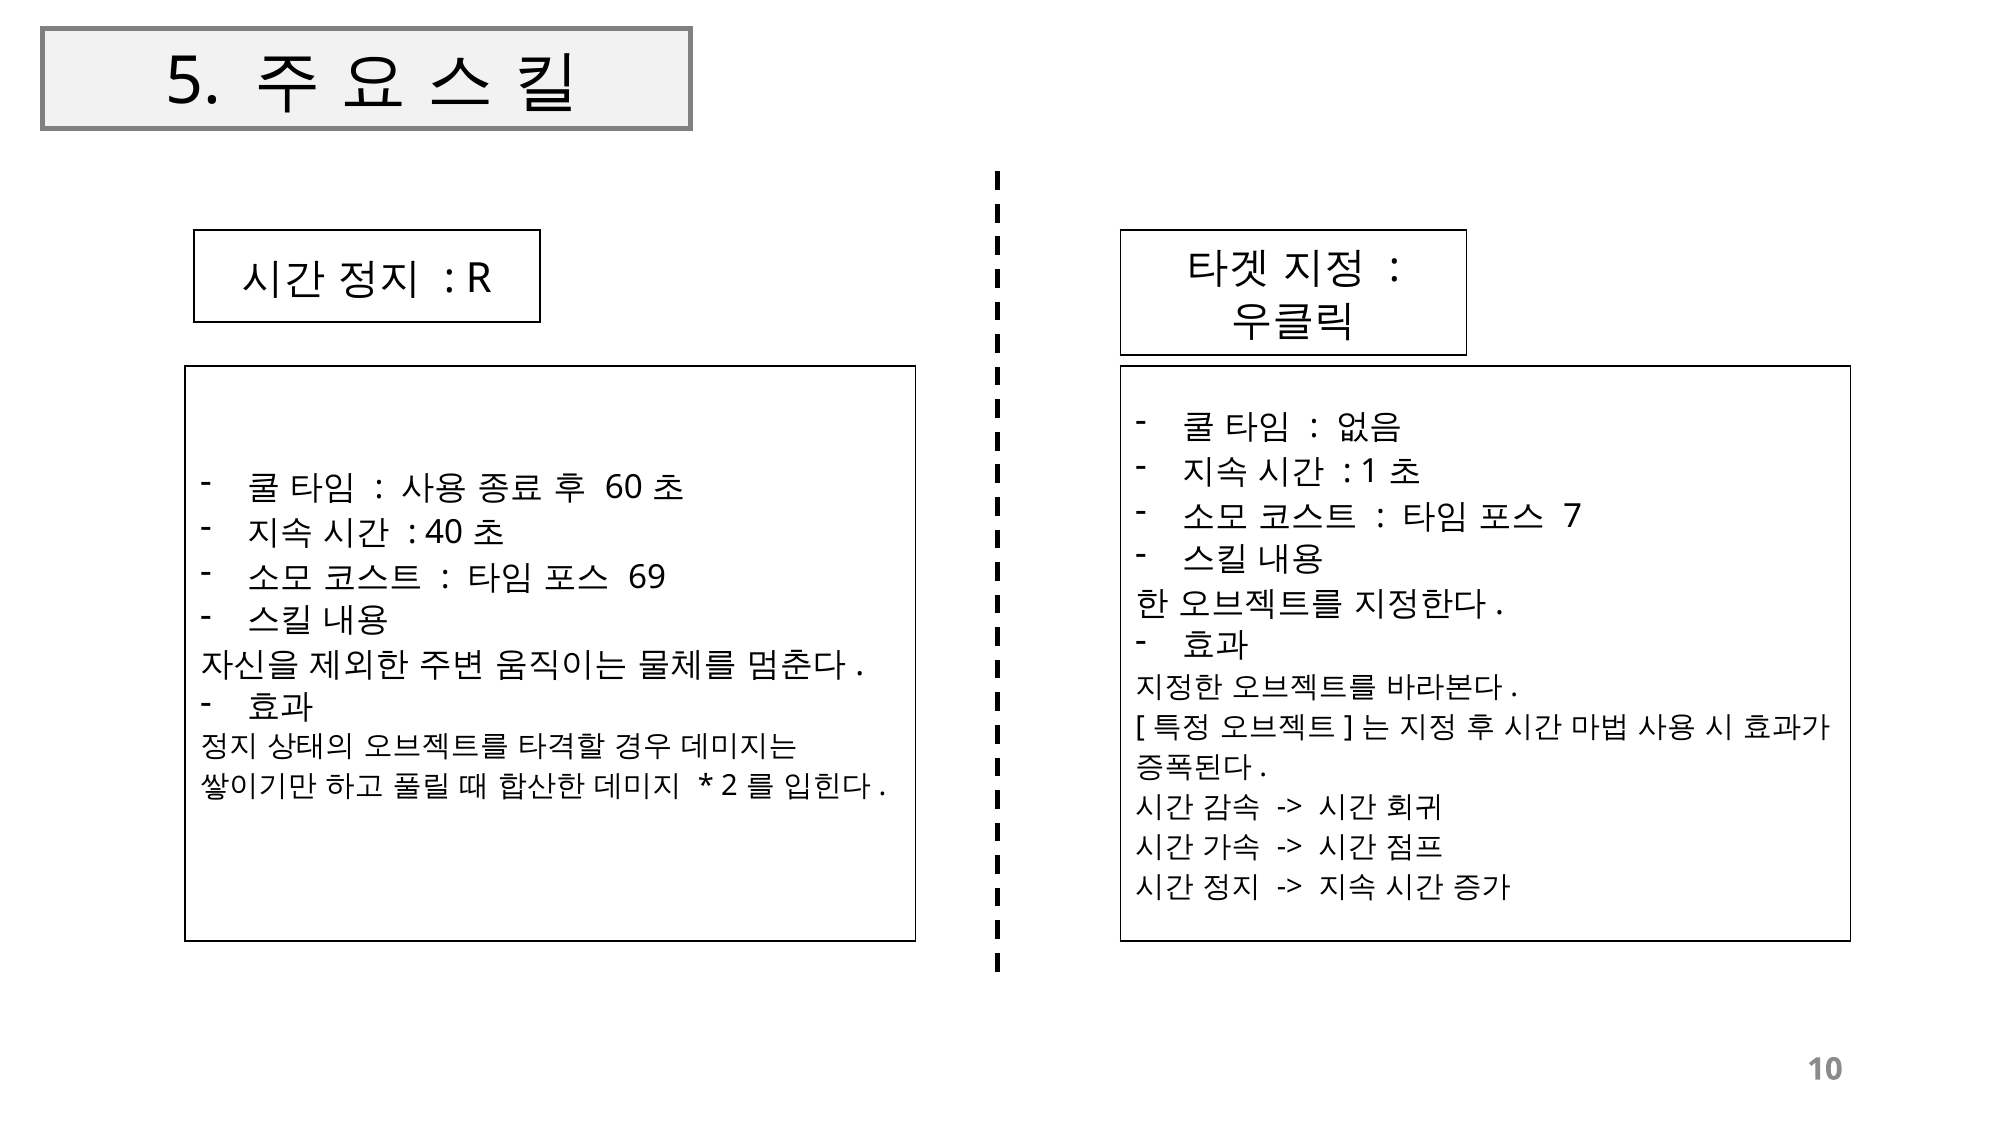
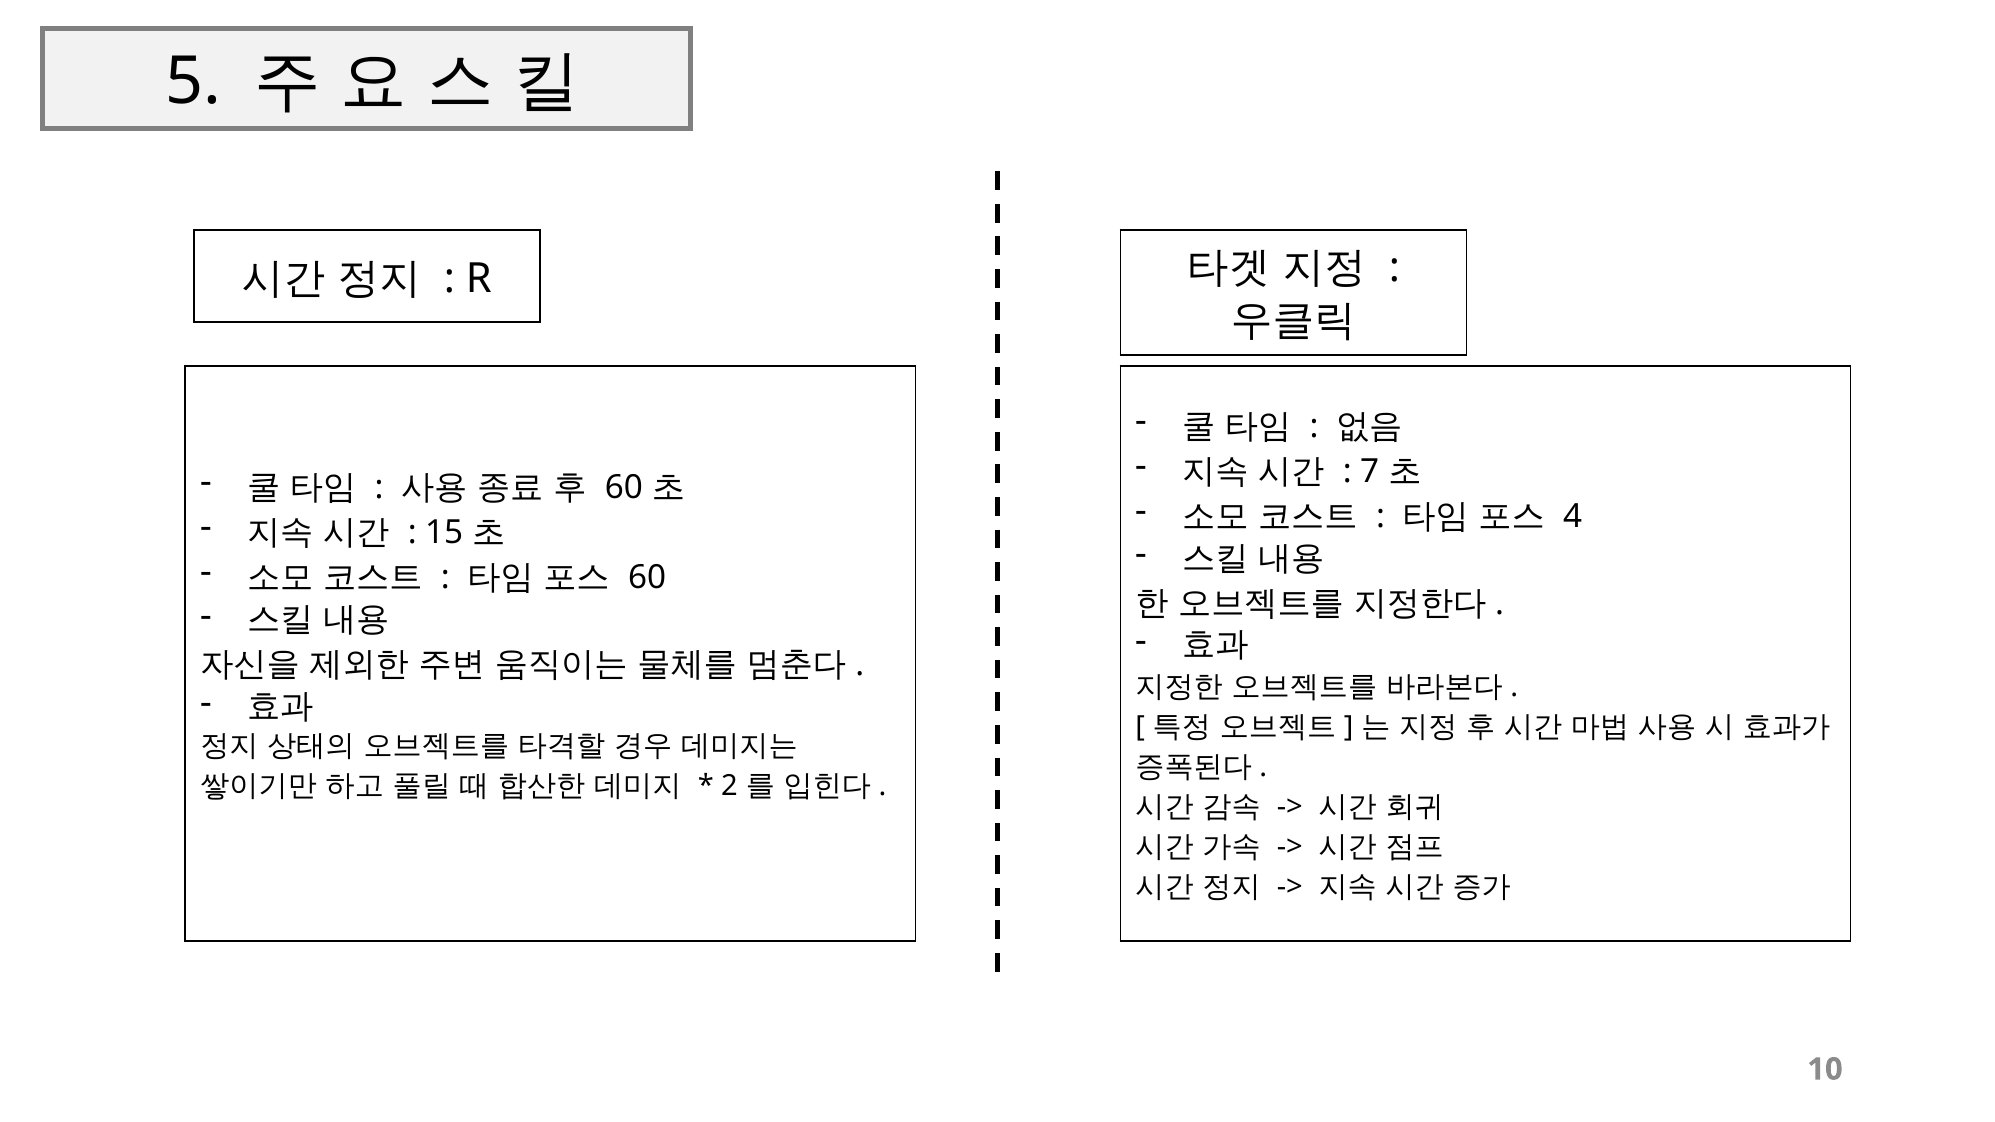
1: 1 -> 7
7: 7 -> 4
40: 40 -> 15
69 at (647, 578): 69 -> 60
